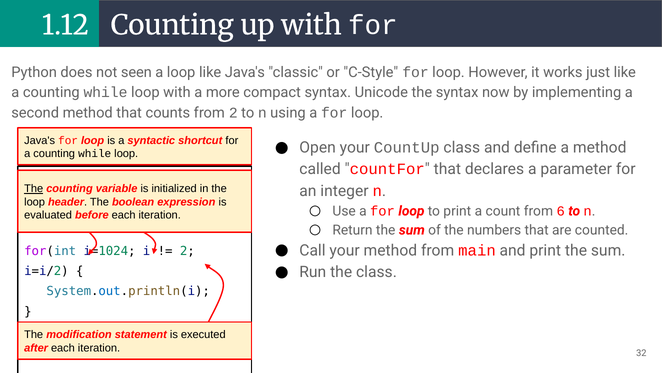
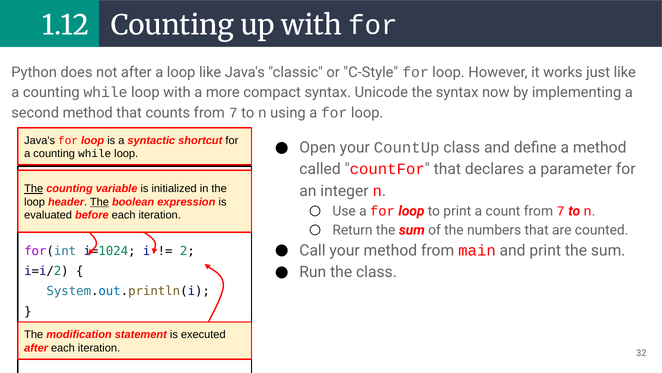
not seen: seen -> after
counts from 2: 2 -> 7
The at (99, 202) underline: none -> present
count from 6: 6 -> 7
